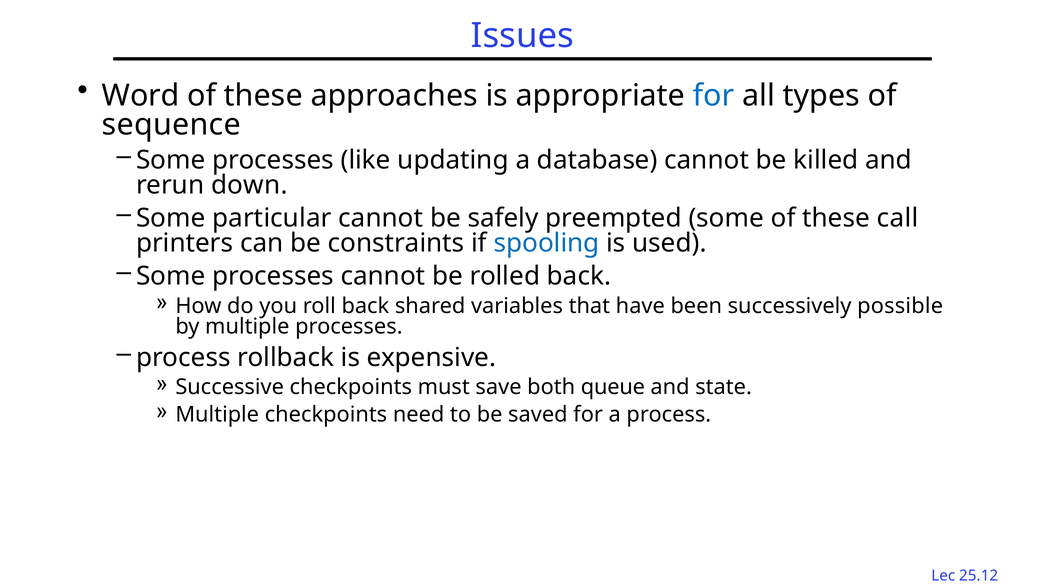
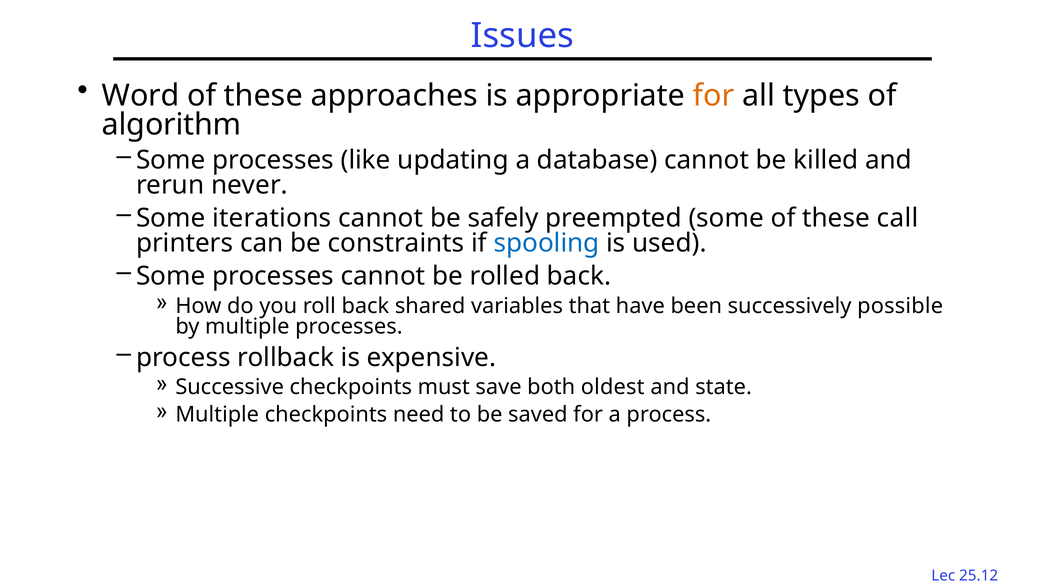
for at (714, 96) colour: blue -> orange
sequence: sequence -> algorithm
down: down -> never
particular: particular -> iterations
queue: queue -> oldest
